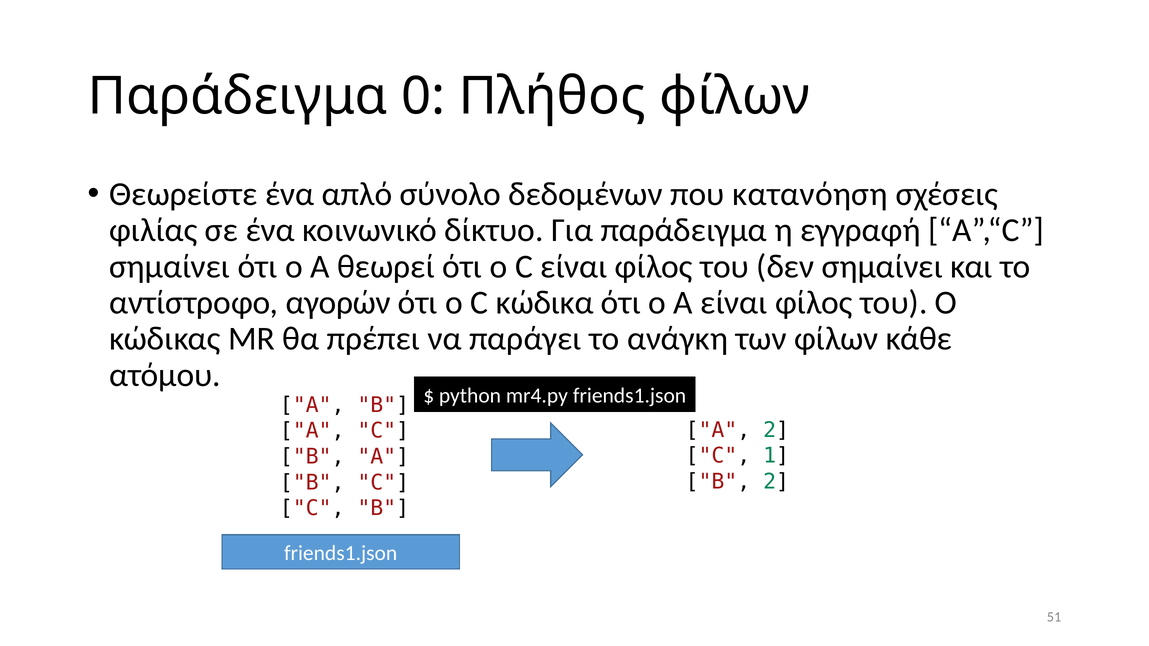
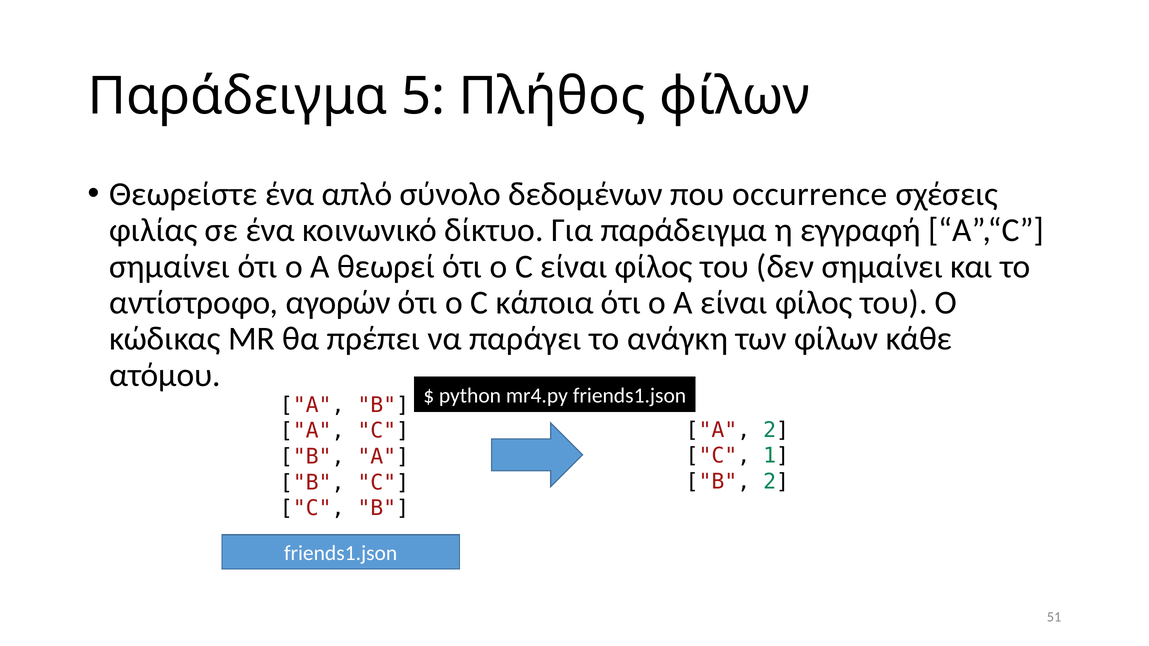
0: 0 -> 5
κατανόηση: κατανόηση -> occurrence
κώδικα: κώδικα -> κάποια
